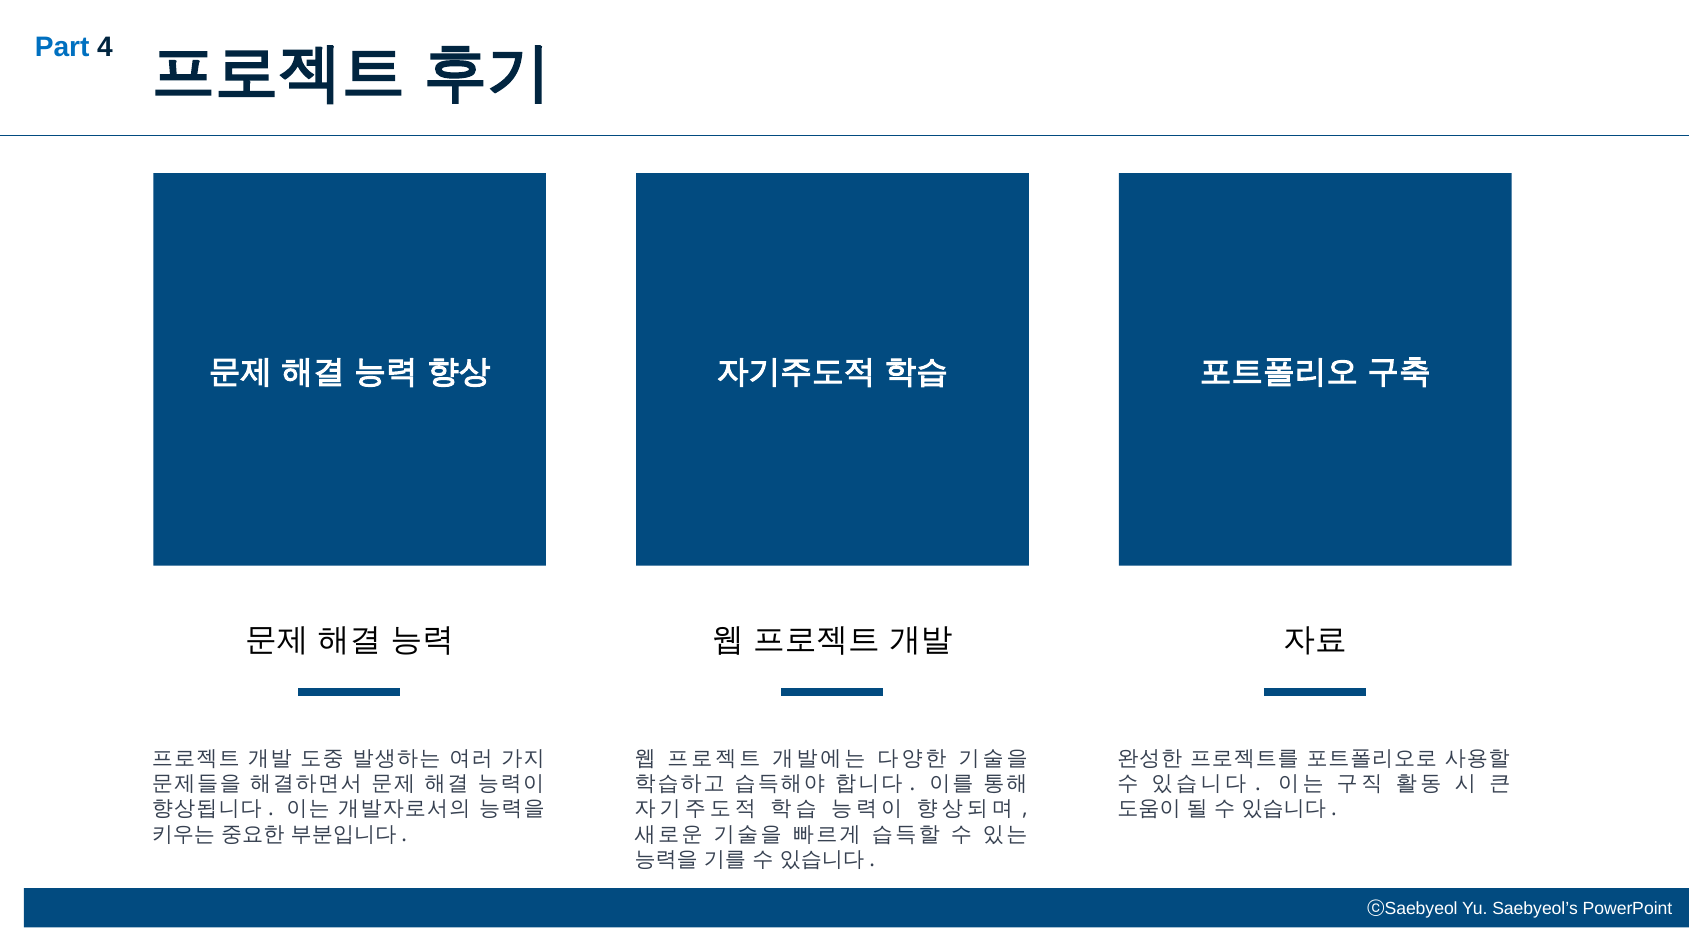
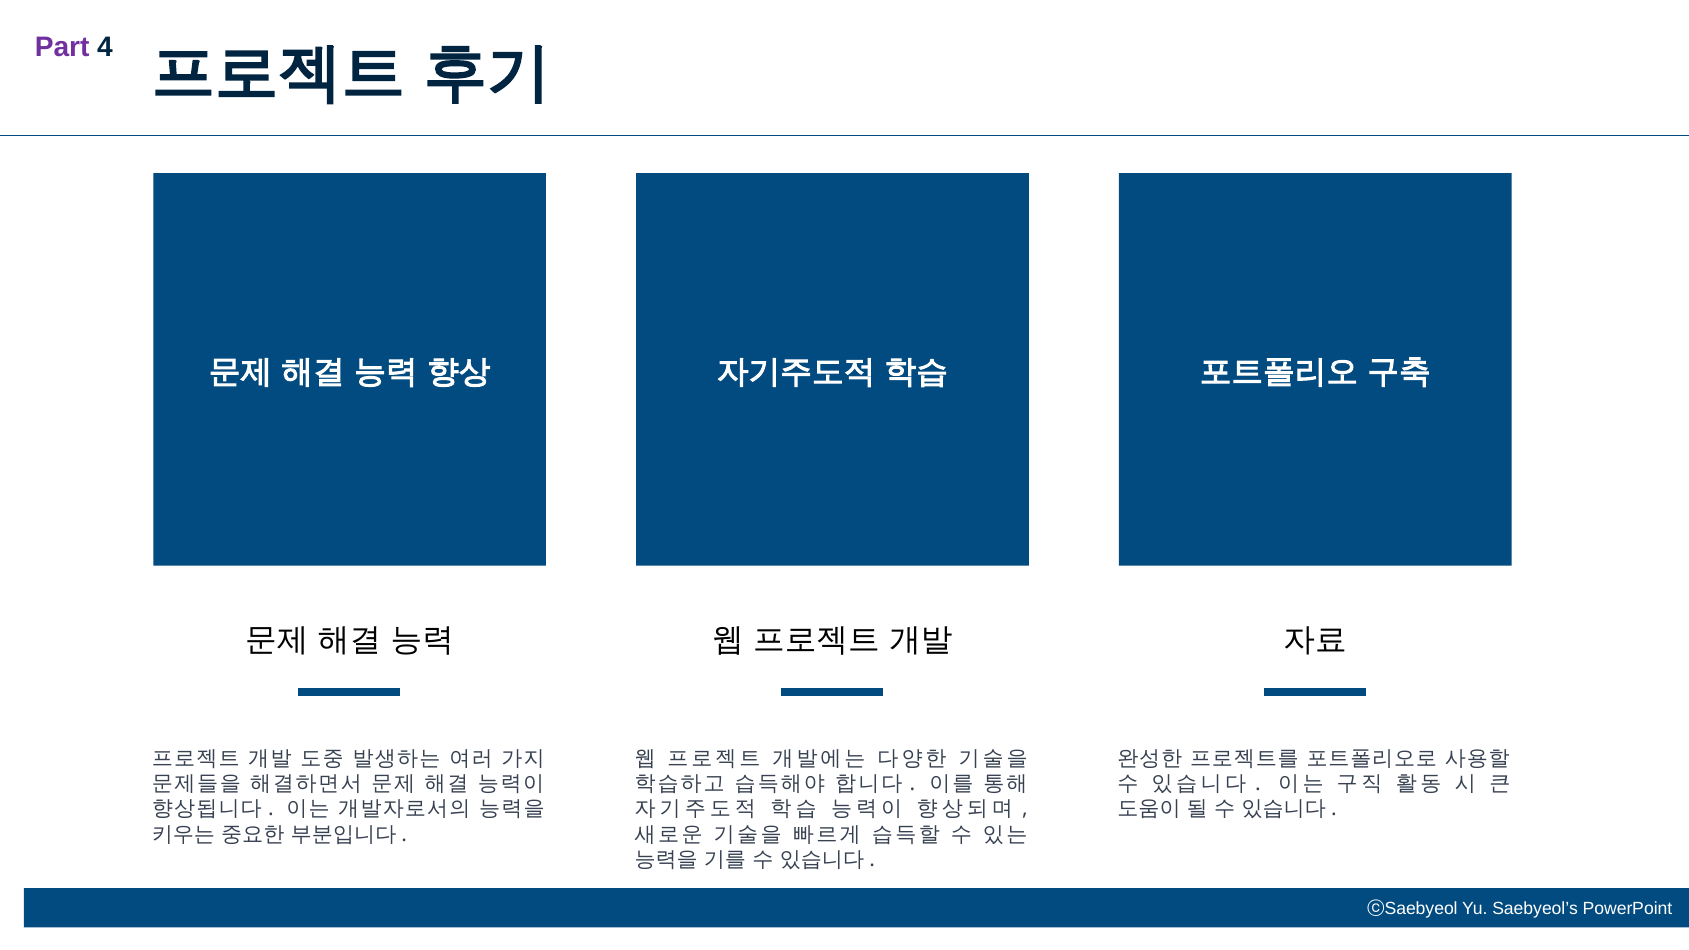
Part colour: blue -> purple
